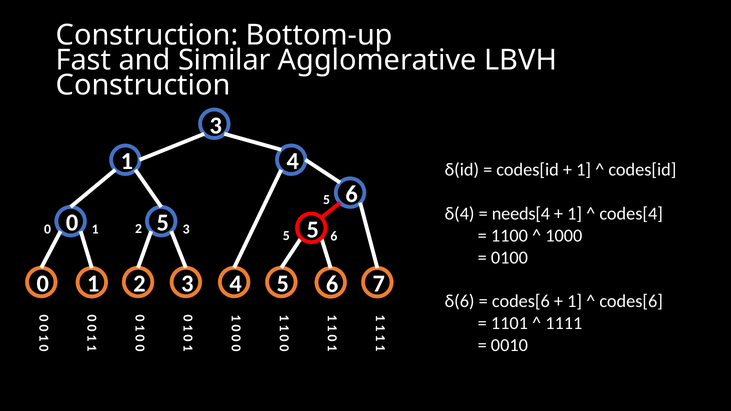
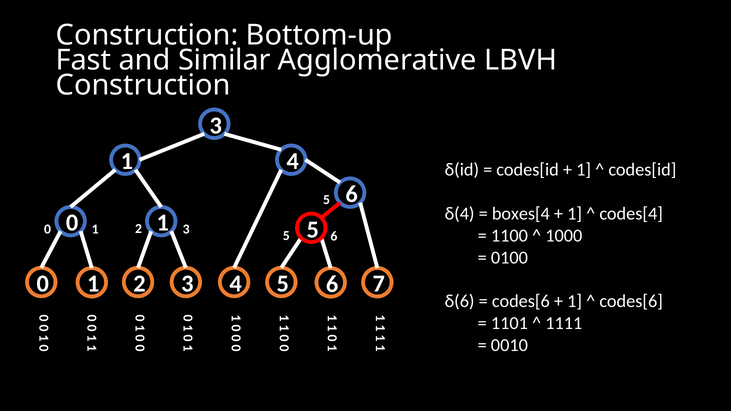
needs[4: needs[4 -> boxes[4
5 at (163, 223): 5 -> 1
